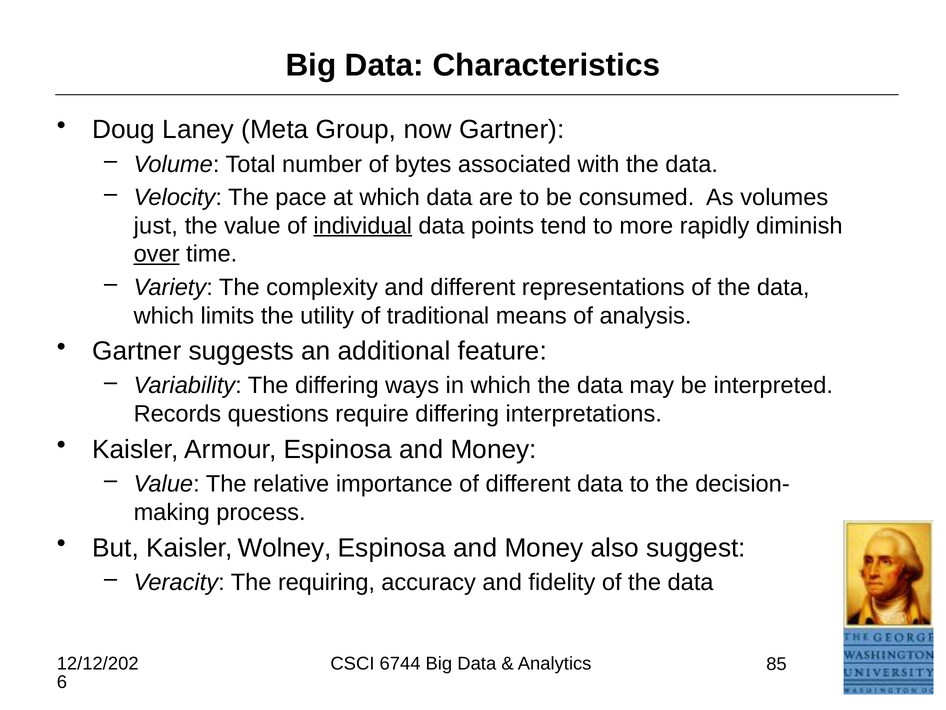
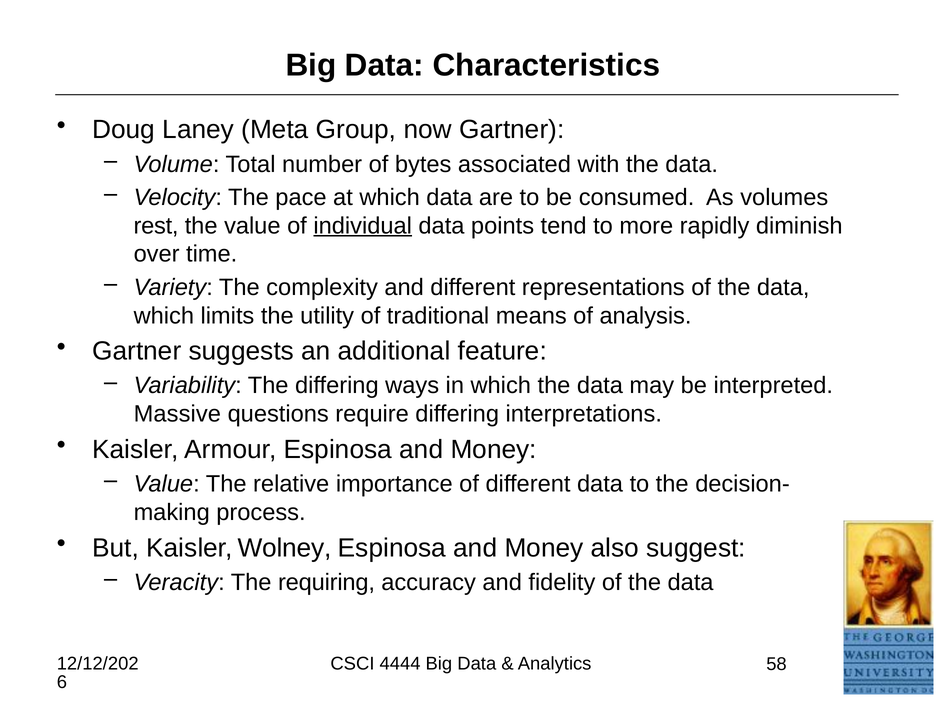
just: just -> rest
over underline: present -> none
Records: Records -> Massive
6744: 6744 -> 4444
85: 85 -> 58
